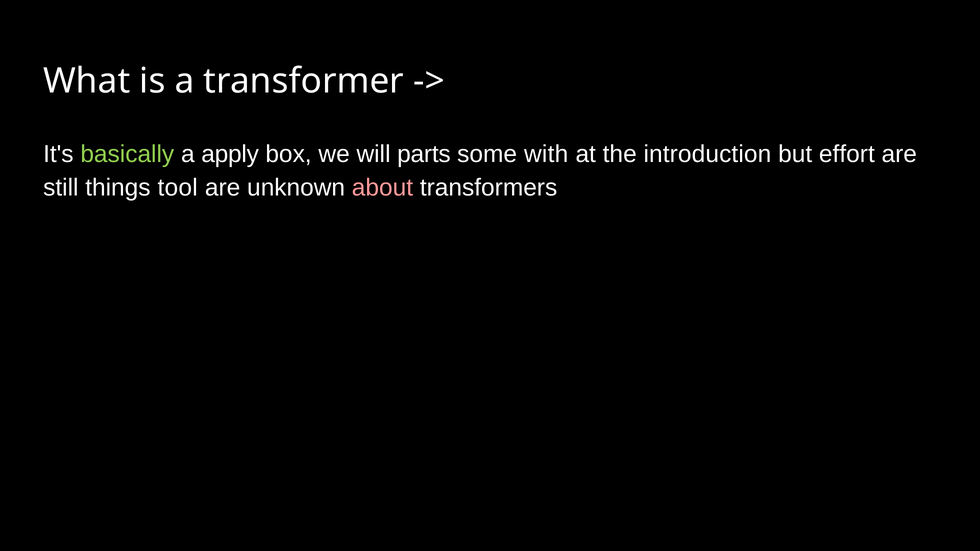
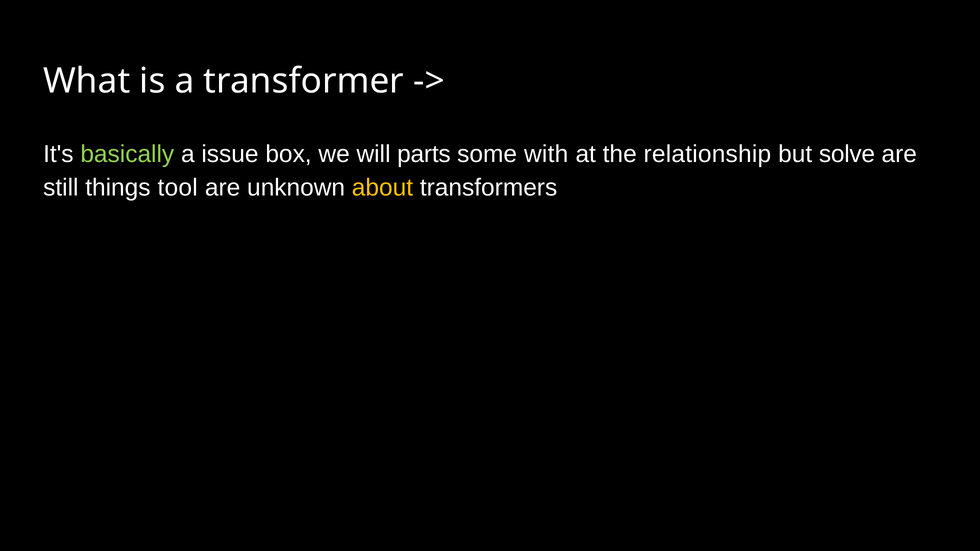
apply: apply -> issue
introduction: introduction -> relationship
effort: effort -> solve
about colour: pink -> yellow
